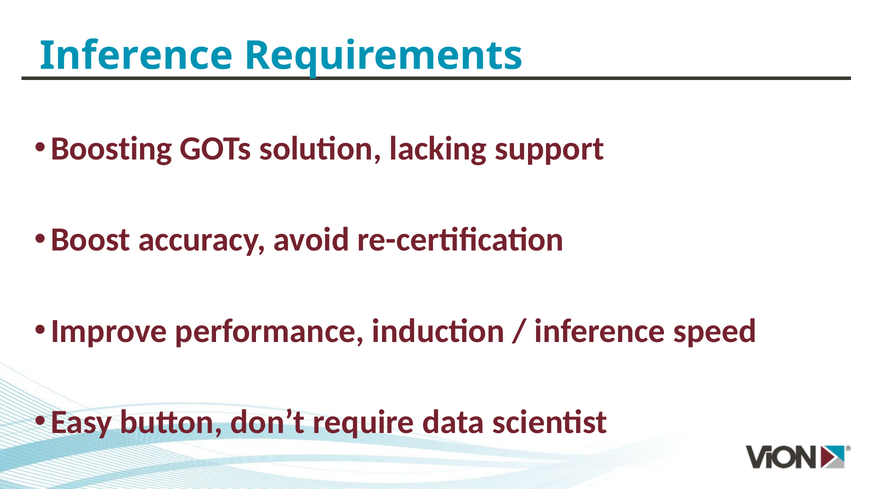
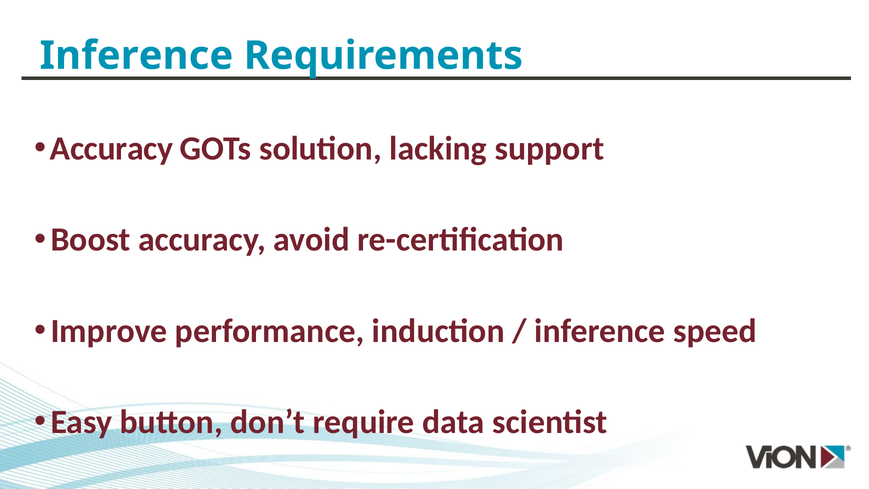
Boosting at (112, 148): Boosting -> Accuracy
